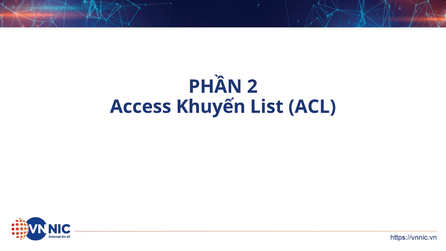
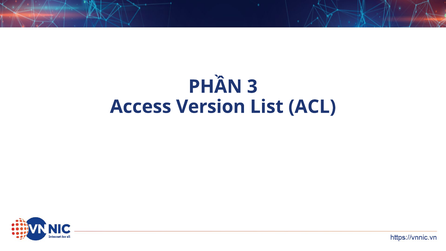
2: 2 -> 3
Khuyến: Khuyến -> Version
